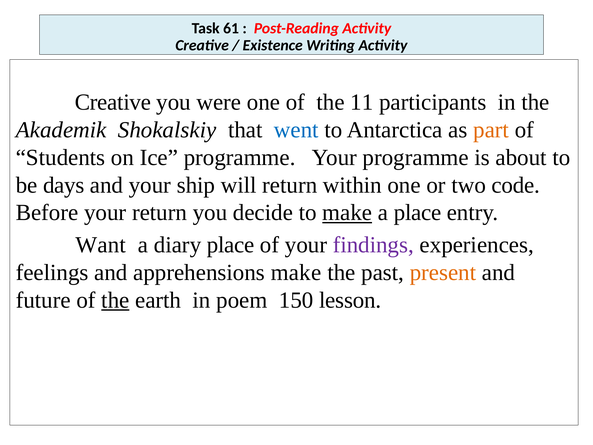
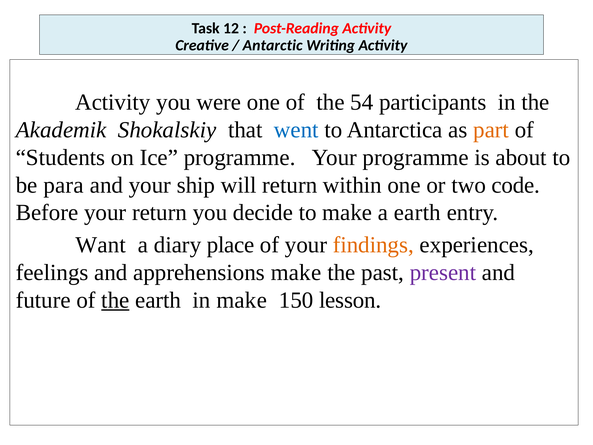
61: 61 -> 12
Existence: Existence -> Antarctic
Creative at (113, 102): Creative -> Activity
11: 11 -> 54
days: days -> para
make at (347, 213) underline: present -> none
a place: place -> earth
findings colour: purple -> orange
present colour: orange -> purple
in poem: poem -> make
